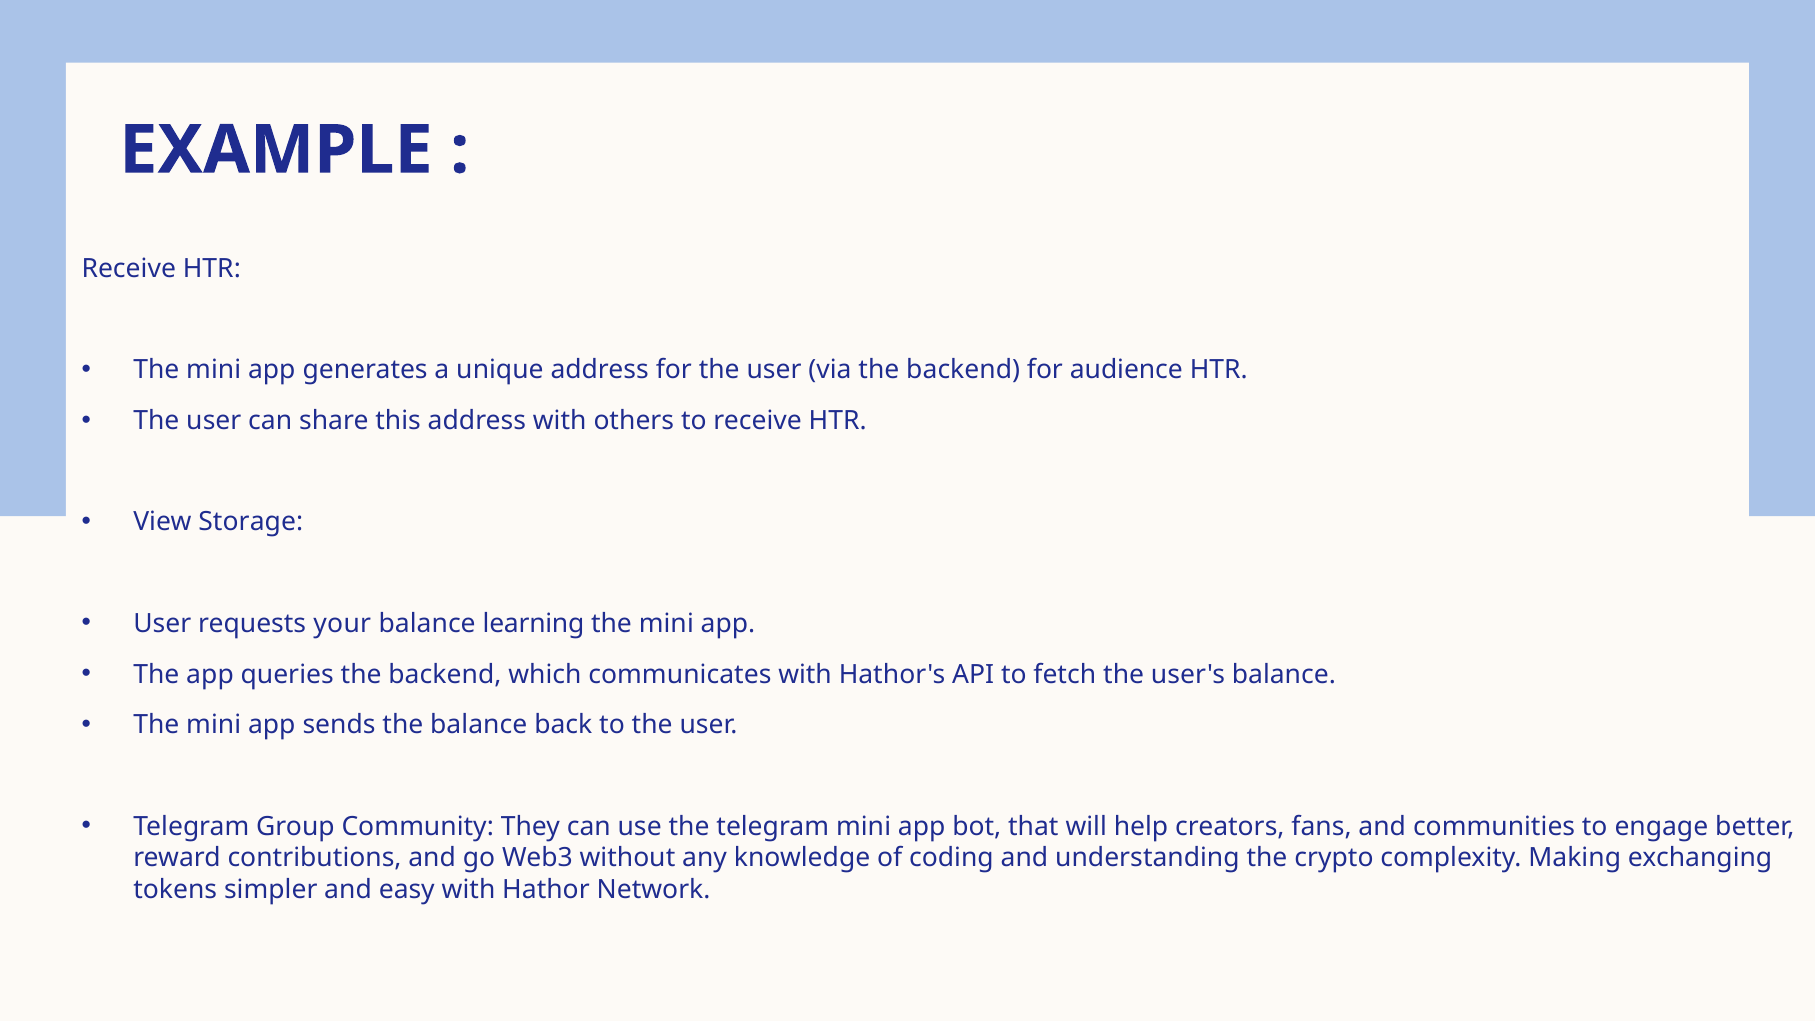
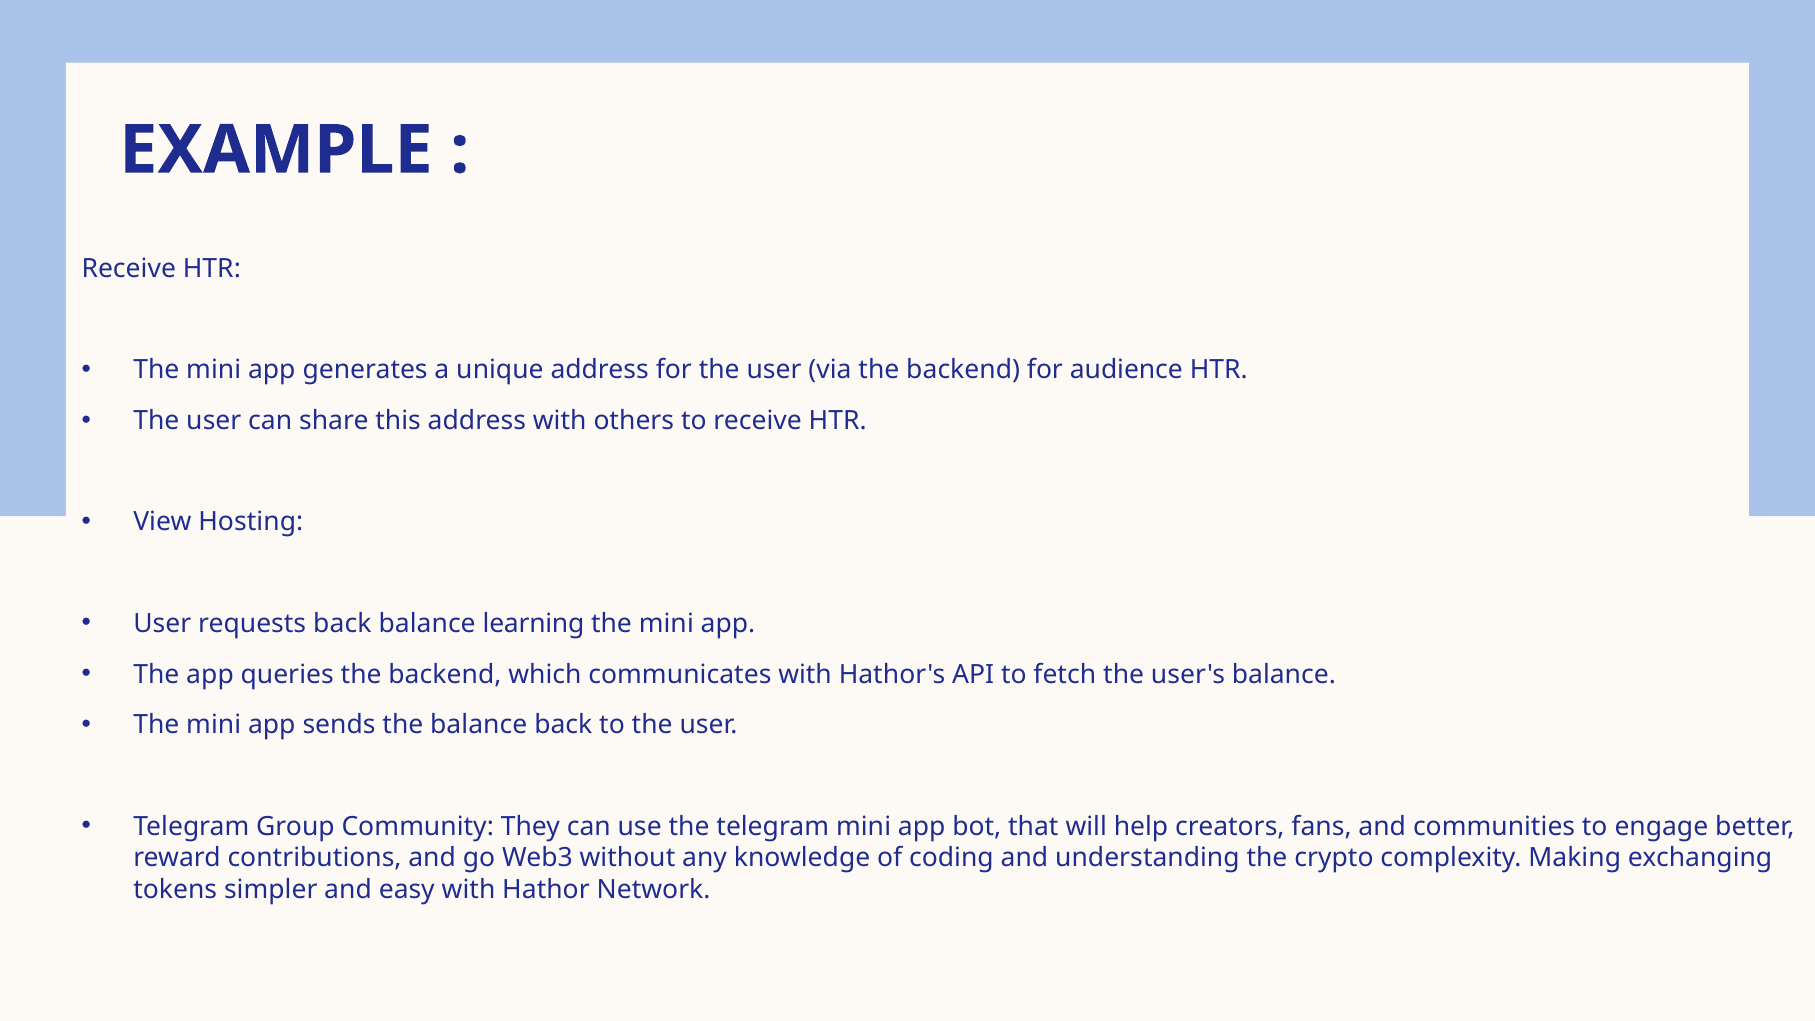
Storage: Storage -> Hosting
requests your: your -> back
